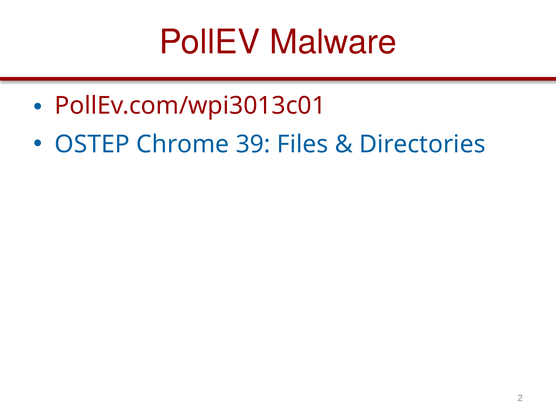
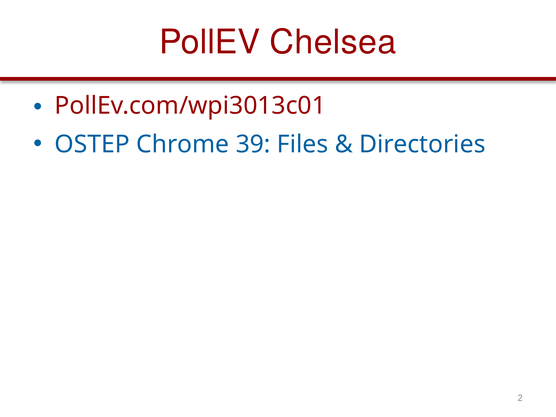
Malware: Malware -> Chelsea
